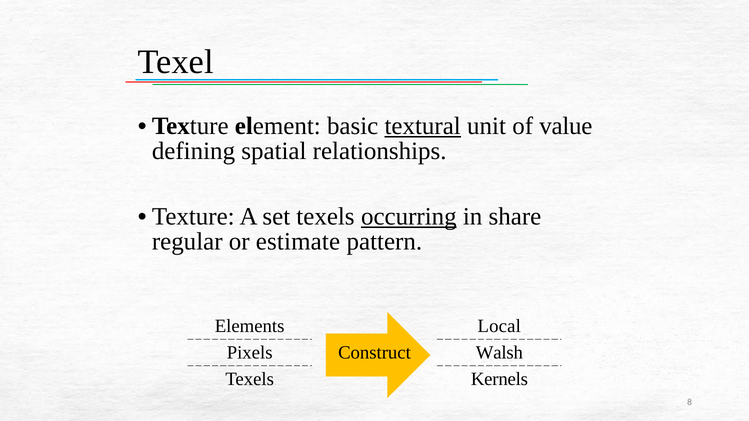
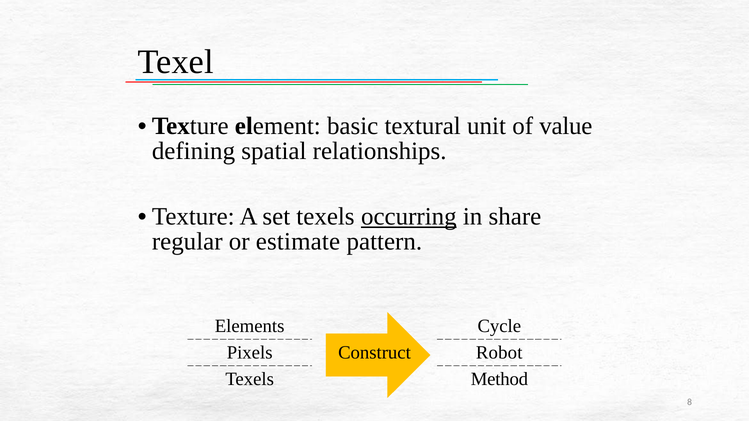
textural underline: present -> none
Local: Local -> Cycle
Walsh: Walsh -> Robot
Kernels: Kernels -> Method
